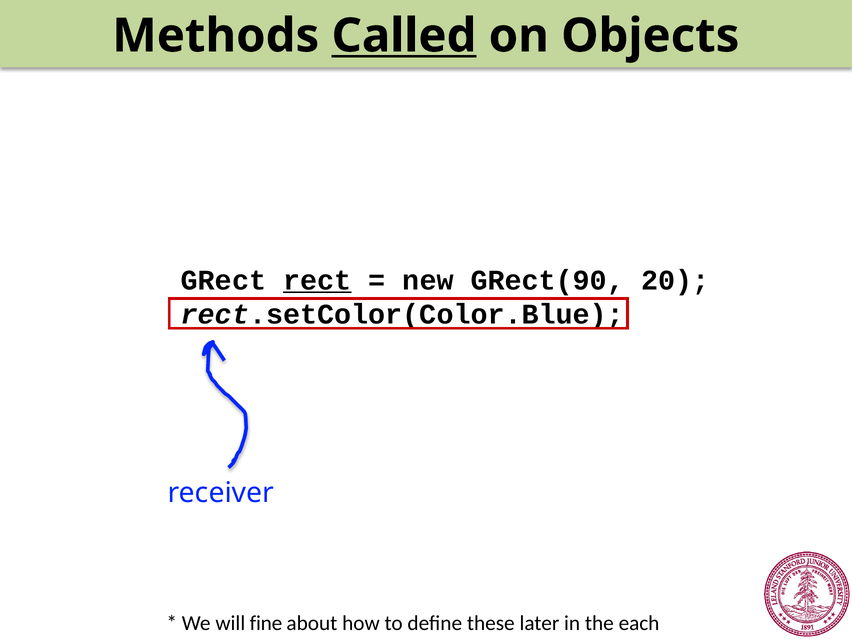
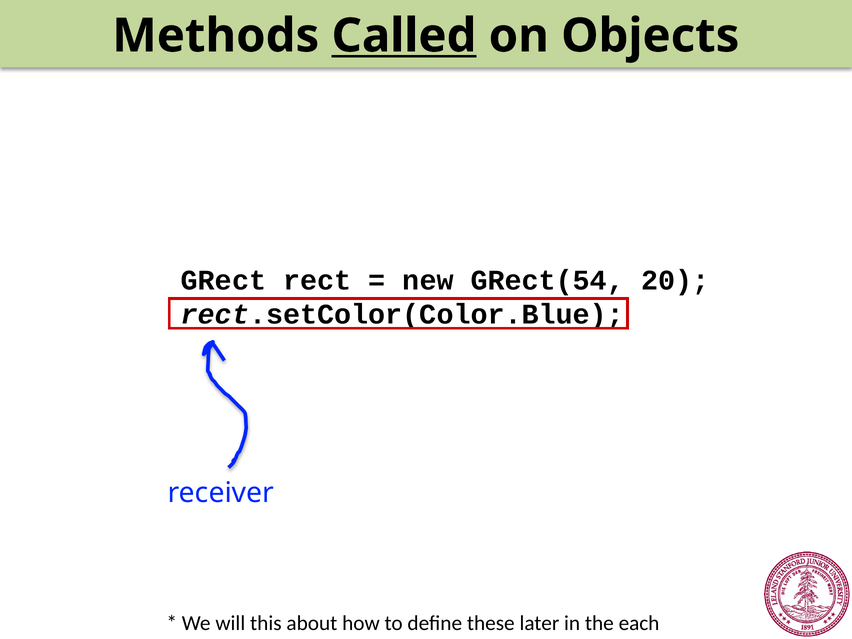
rect underline: present -> none
GRect(90: GRect(90 -> GRect(54
fine: fine -> this
